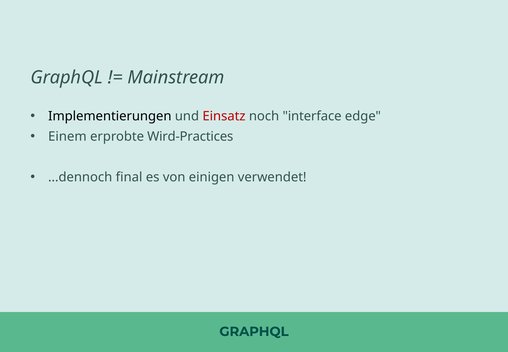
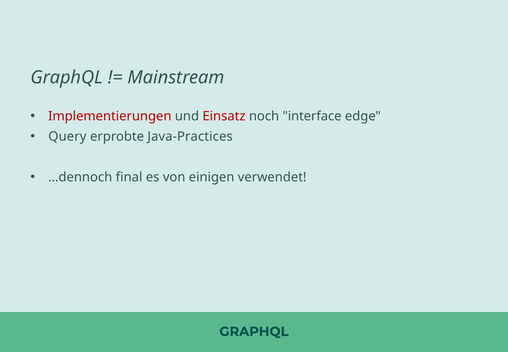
Implementierungen colour: black -> red
Einem: Einem -> Query
Wird-Practices: Wird-Practices -> Java-Practices
